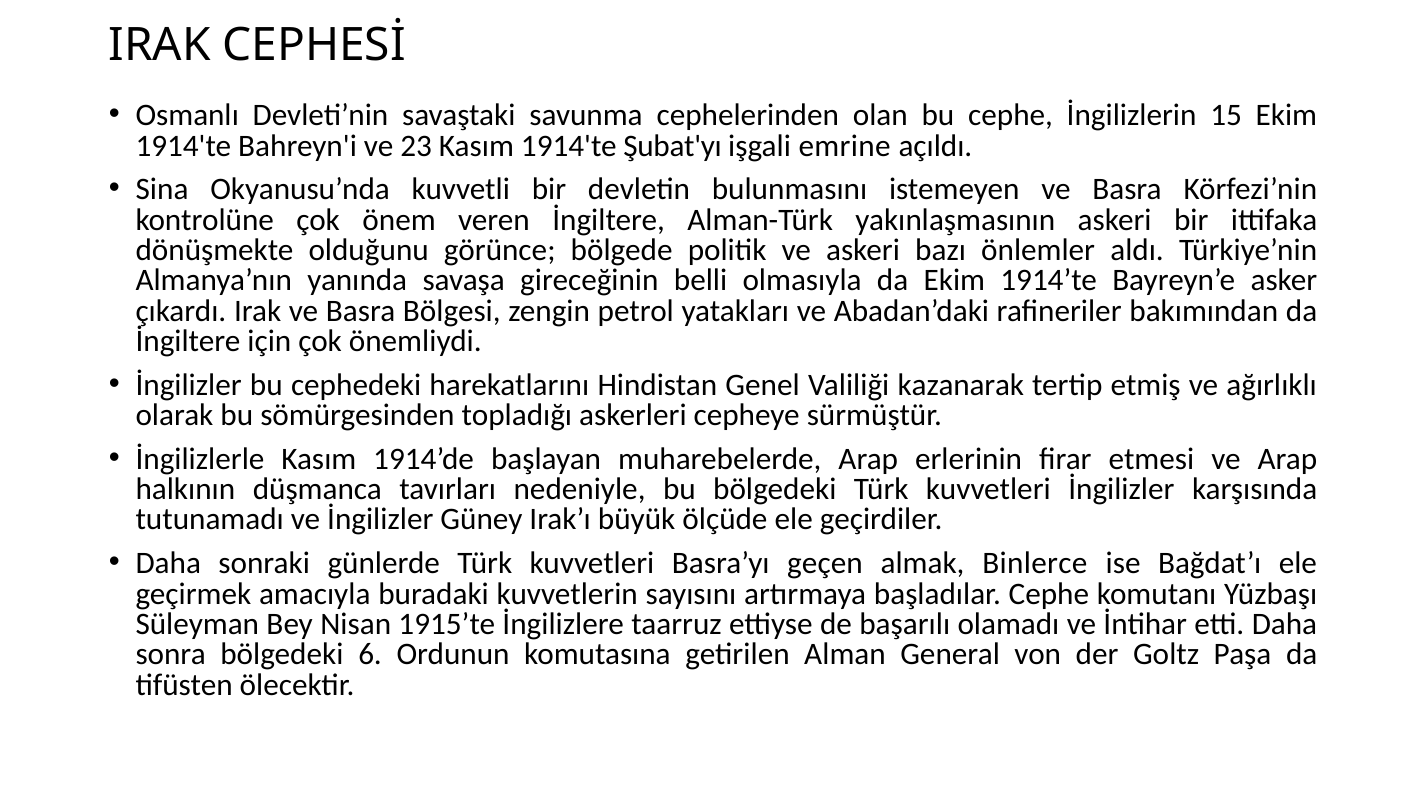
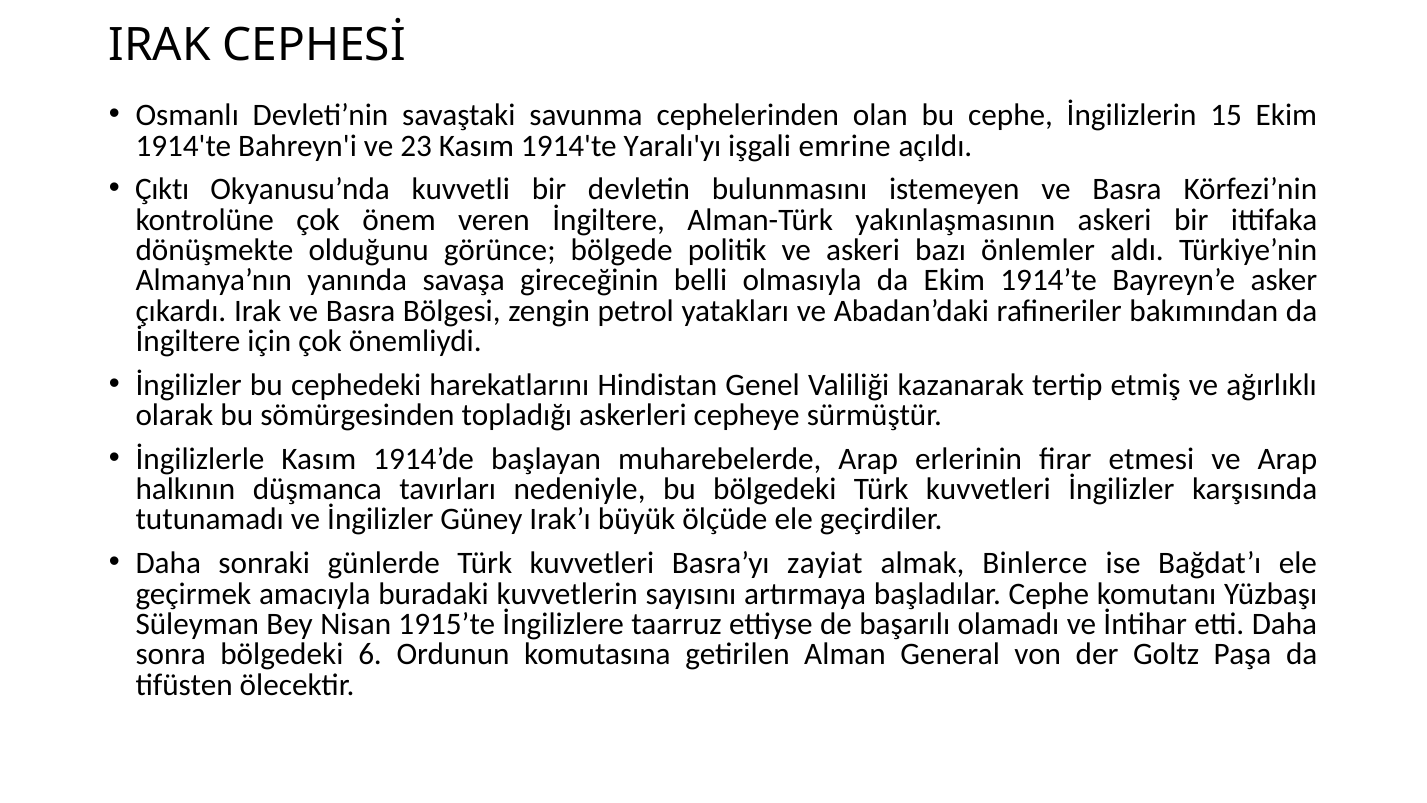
Şubat'yı: Şubat'yı -> Yaralı'yı
Sina: Sina -> Çıktı
geçen: geçen -> zayiat
